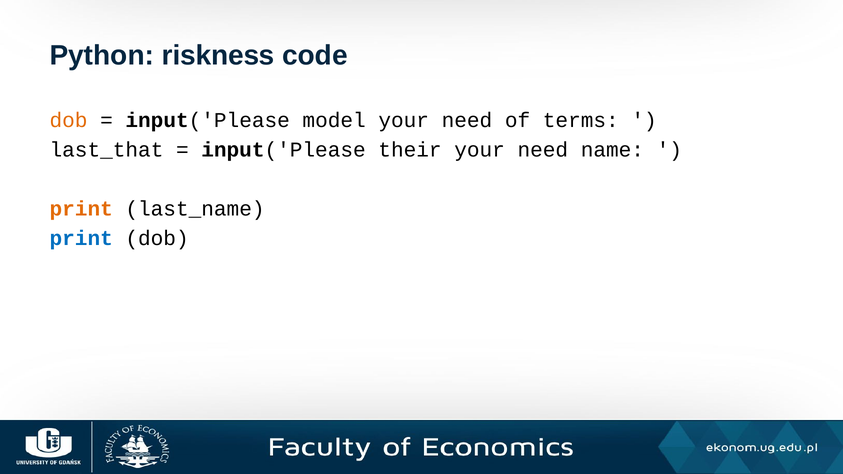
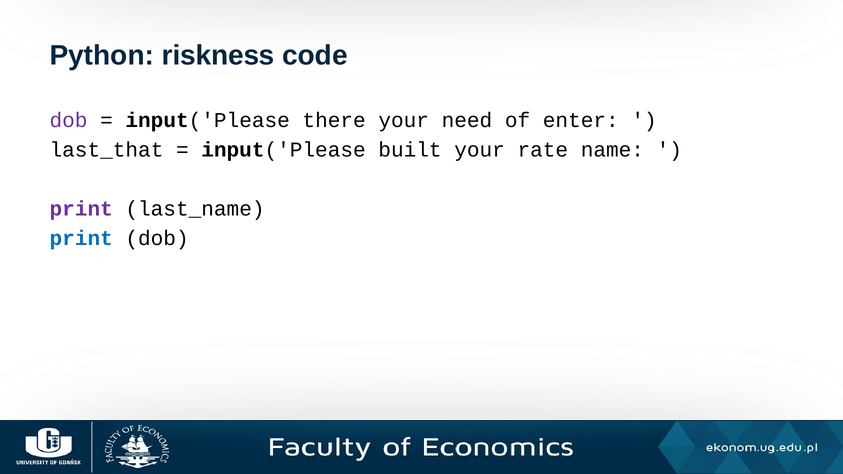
dob at (69, 120) colour: orange -> purple
model: model -> there
terms: terms -> enter
their: their -> built
need at (543, 150): need -> rate
print at (81, 209) colour: orange -> purple
